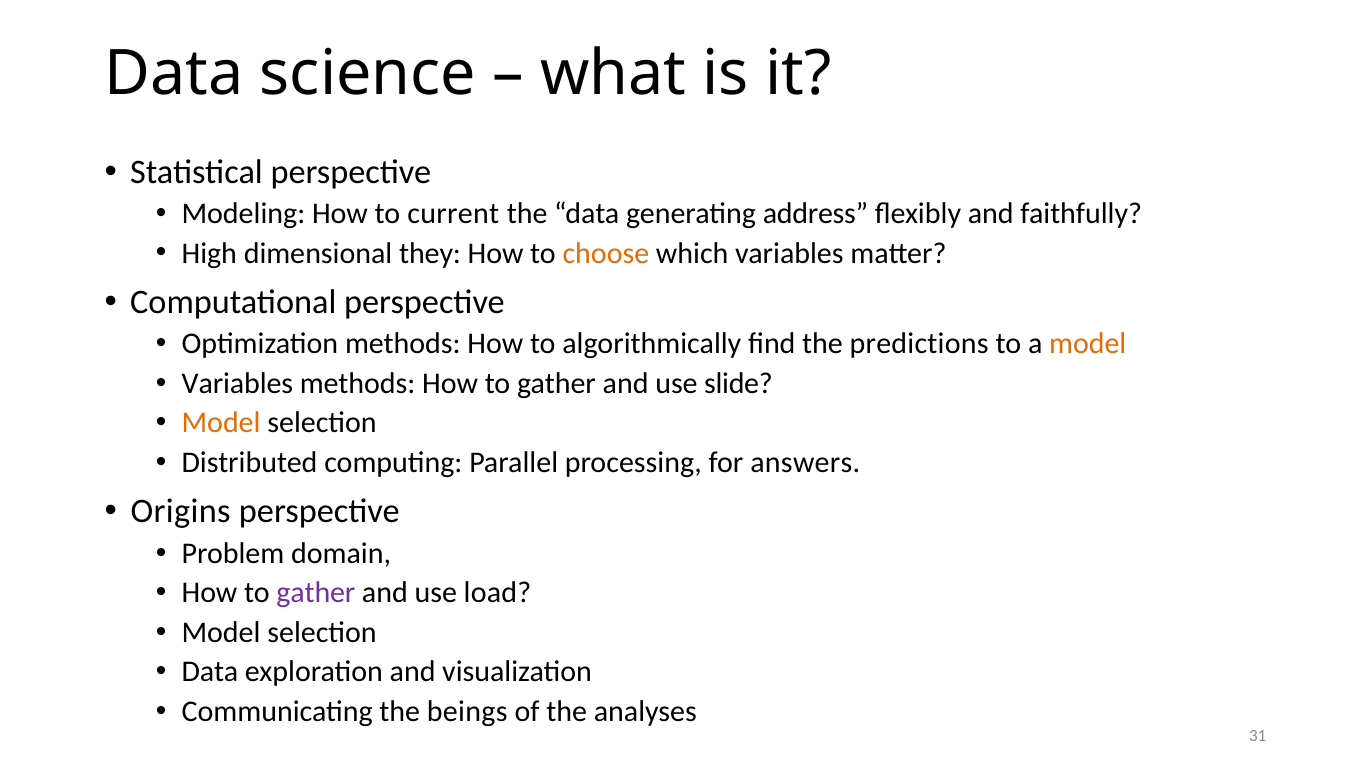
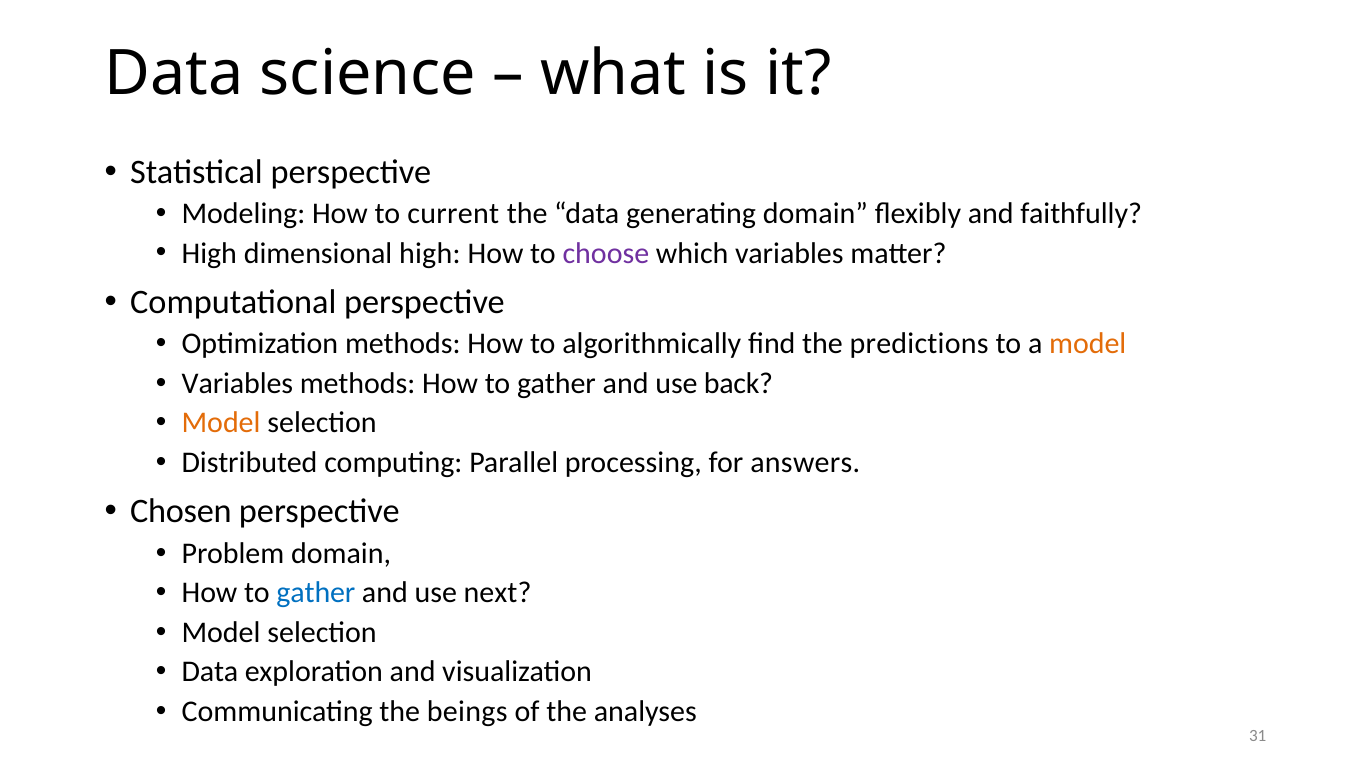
generating address: address -> domain
dimensional they: they -> high
choose colour: orange -> purple
slide: slide -> back
Origins: Origins -> Chosen
gather at (316, 593) colour: purple -> blue
load: load -> next
